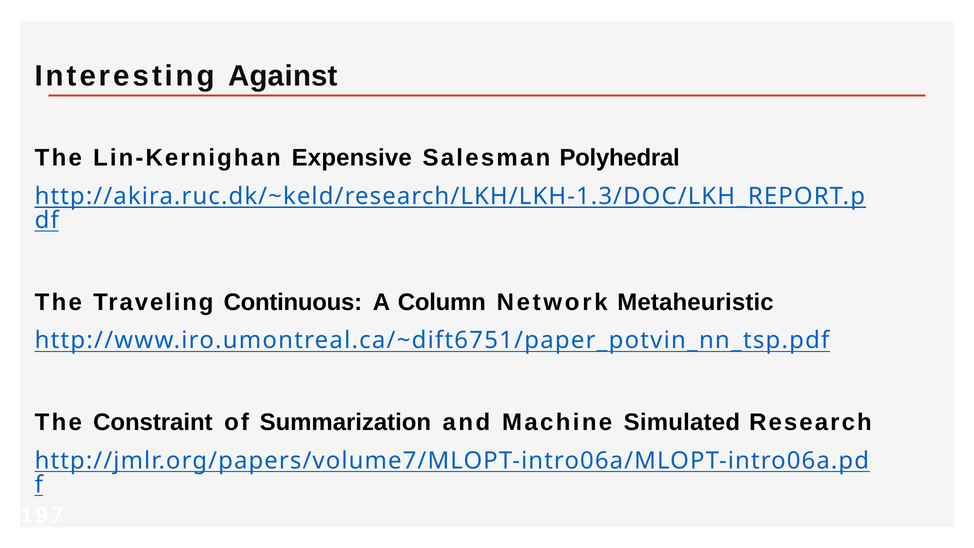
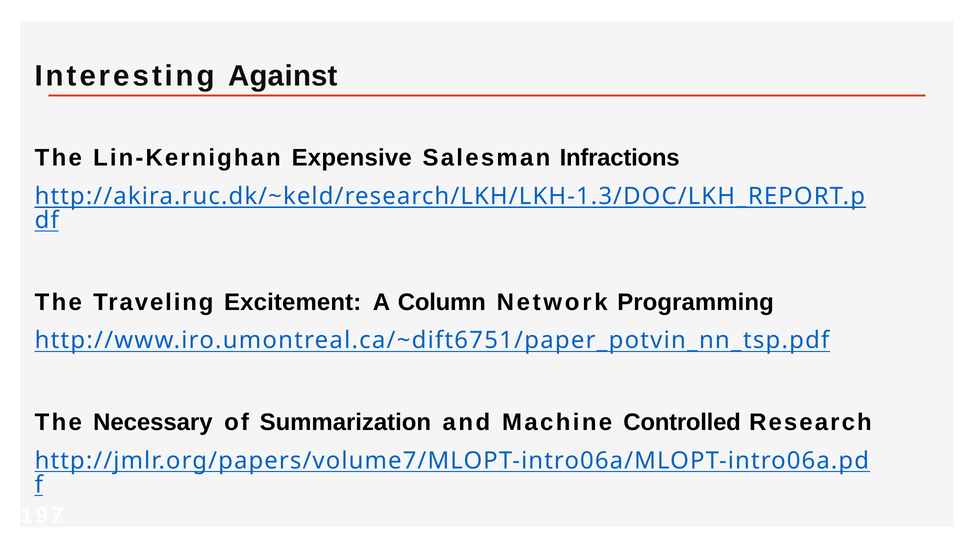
Polyhedral: Polyhedral -> Infractions
Continuous: Continuous -> Excitement
Metaheuristic: Metaheuristic -> Programming
Constraint: Constraint -> Necessary
Simulated: Simulated -> Controlled
